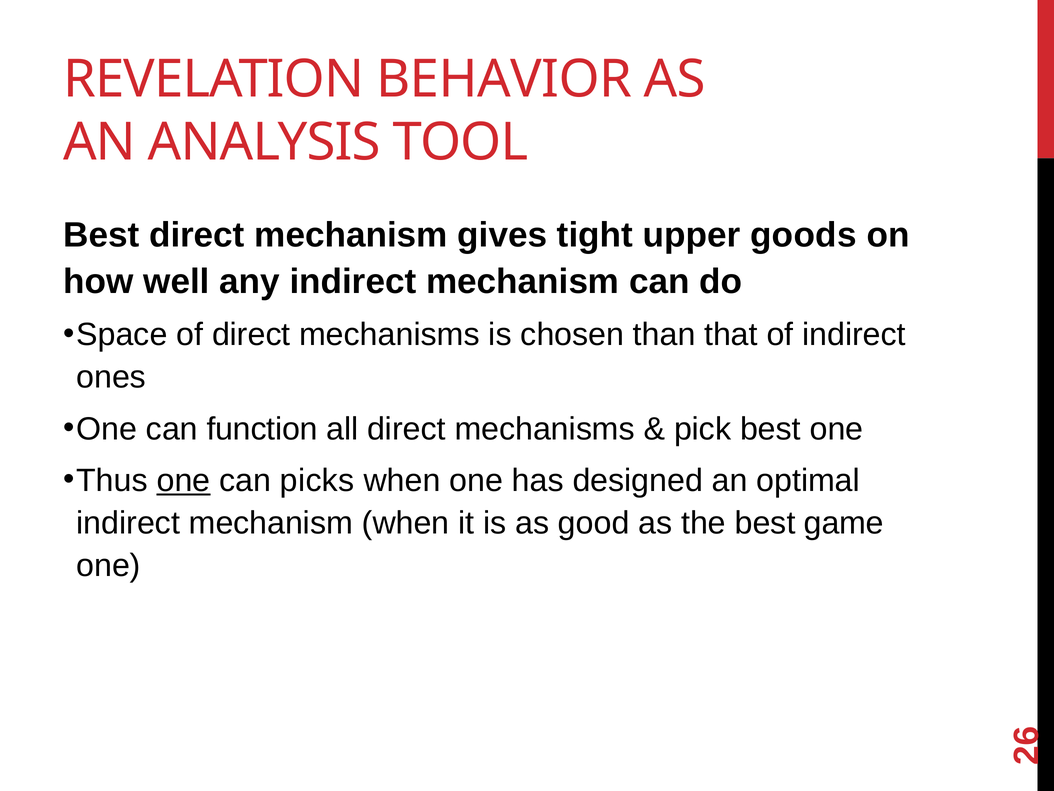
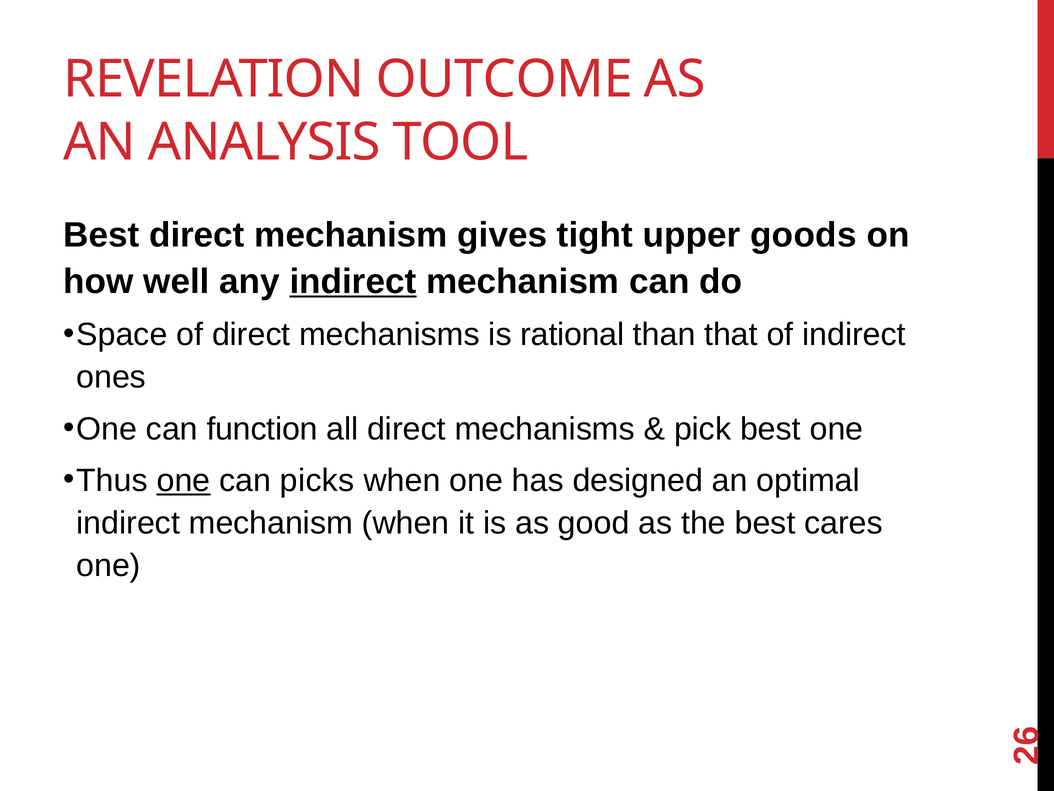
BEHAVIOR: BEHAVIOR -> OUTCOME
indirect at (353, 281) underline: none -> present
chosen: chosen -> rational
game: game -> cares
